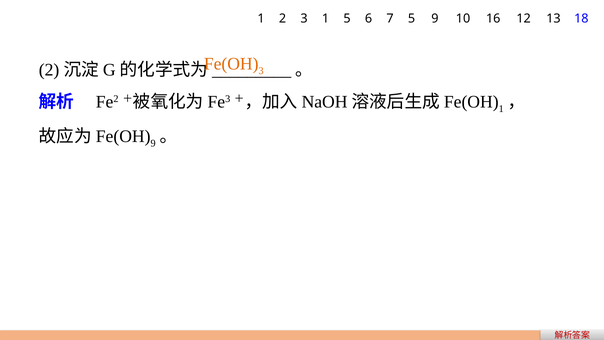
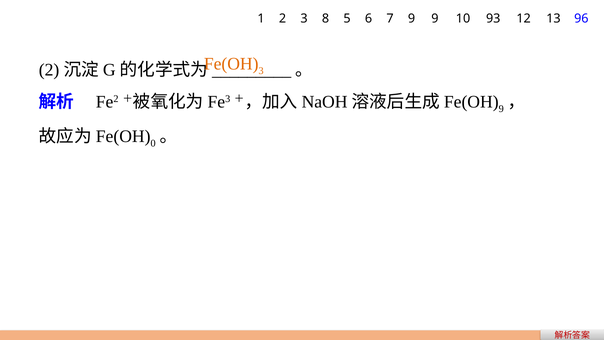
2 3 1: 1 -> 8
7 5: 5 -> 9
16: 16 -> 93
18: 18 -> 96
1 at (501, 109): 1 -> 9
9 at (153, 143): 9 -> 0
